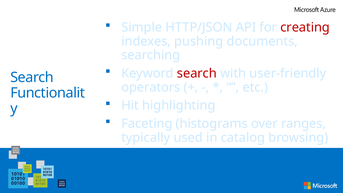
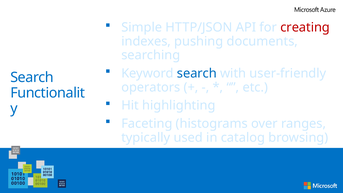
search at (197, 73) colour: red -> blue
